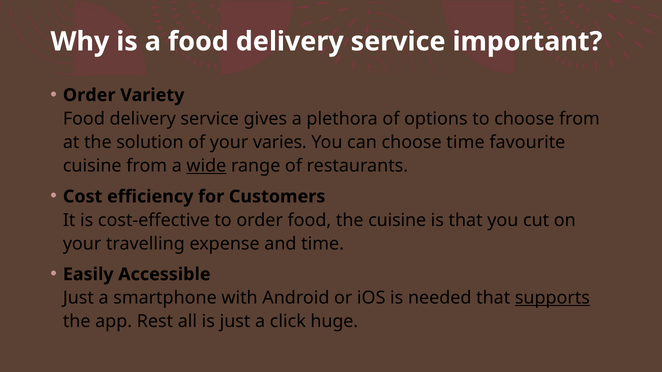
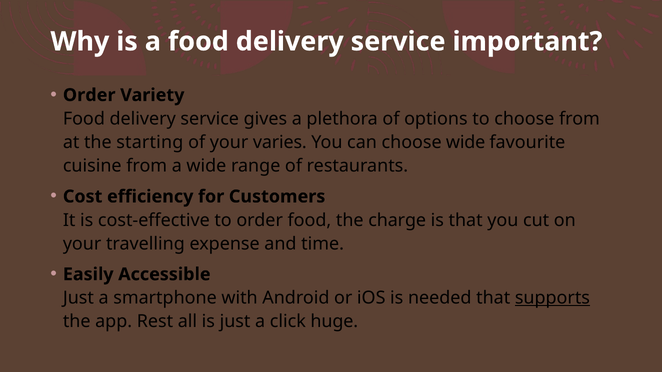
solution: solution -> starting
choose time: time -> wide
wide at (206, 166) underline: present -> none
the cuisine: cuisine -> charge
